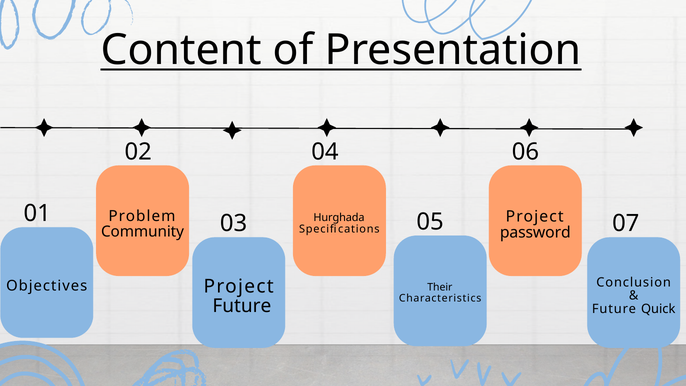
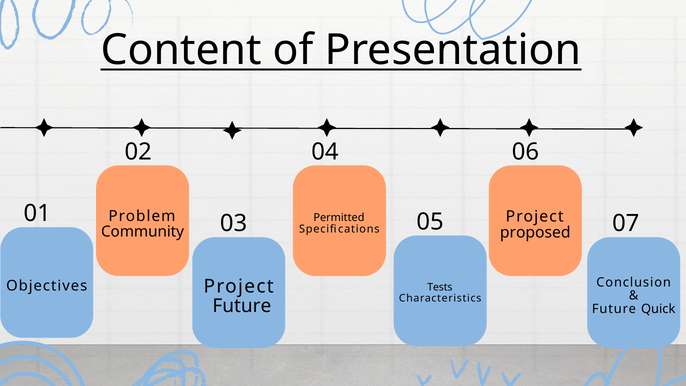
Hurghada: Hurghada -> Permitted
password: password -> proposed
Their: Their -> Tests
